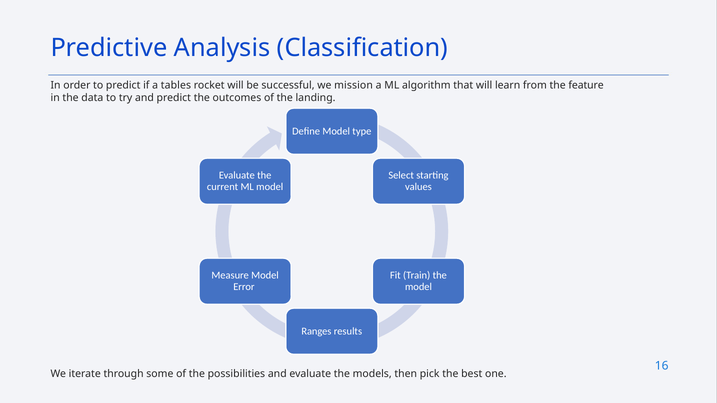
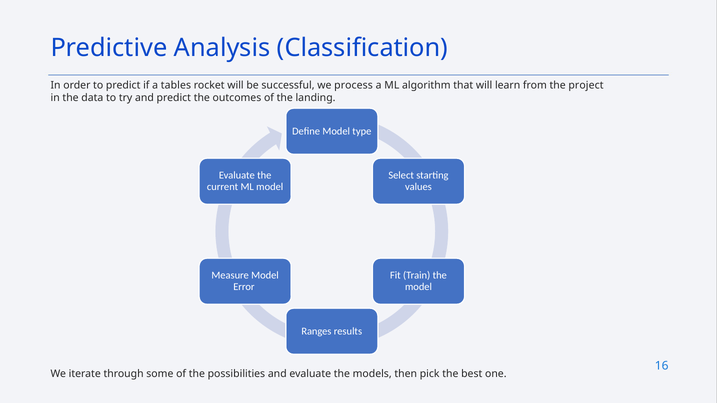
mission: mission -> process
feature: feature -> project
